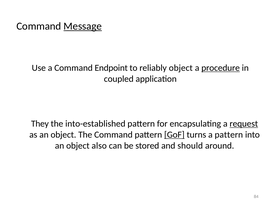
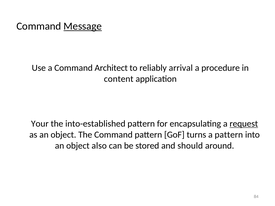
Endpoint: Endpoint -> Architect
reliably object: object -> arrival
procedure underline: present -> none
coupled: coupled -> content
They: They -> Your
GoF underline: present -> none
